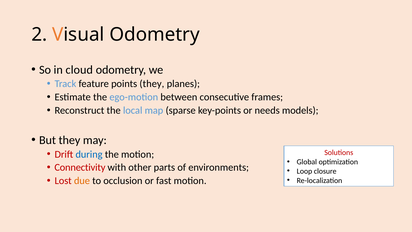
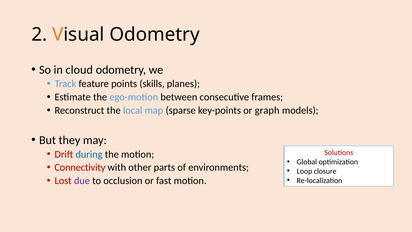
points they: they -> skills
needs: needs -> graph
due colour: orange -> purple
